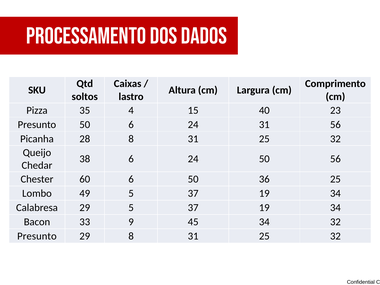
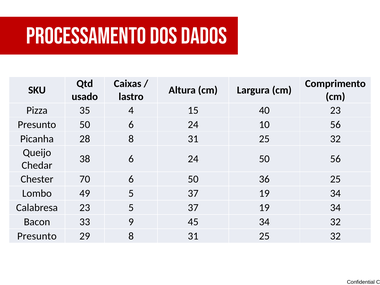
soltos: soltos -> usado
24 31: 31 -> 10
60: 60 -> 70
Calabresa 29: 29 -> 23
